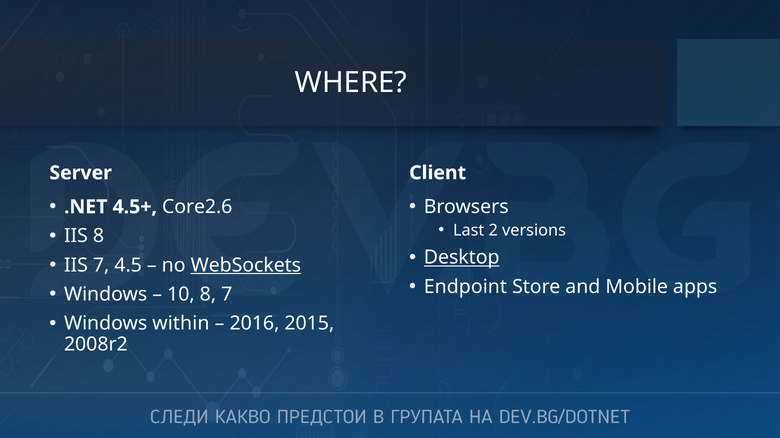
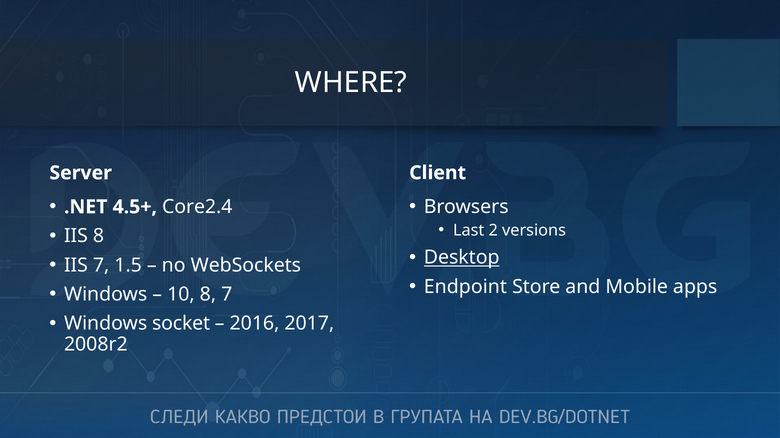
Core2.6: Core2.6 -> Core2.4
4.5: 4.5 -> 1.5
WebSockets underline: present -> none
within: within -> socket
2015: 2015 -> 2017
